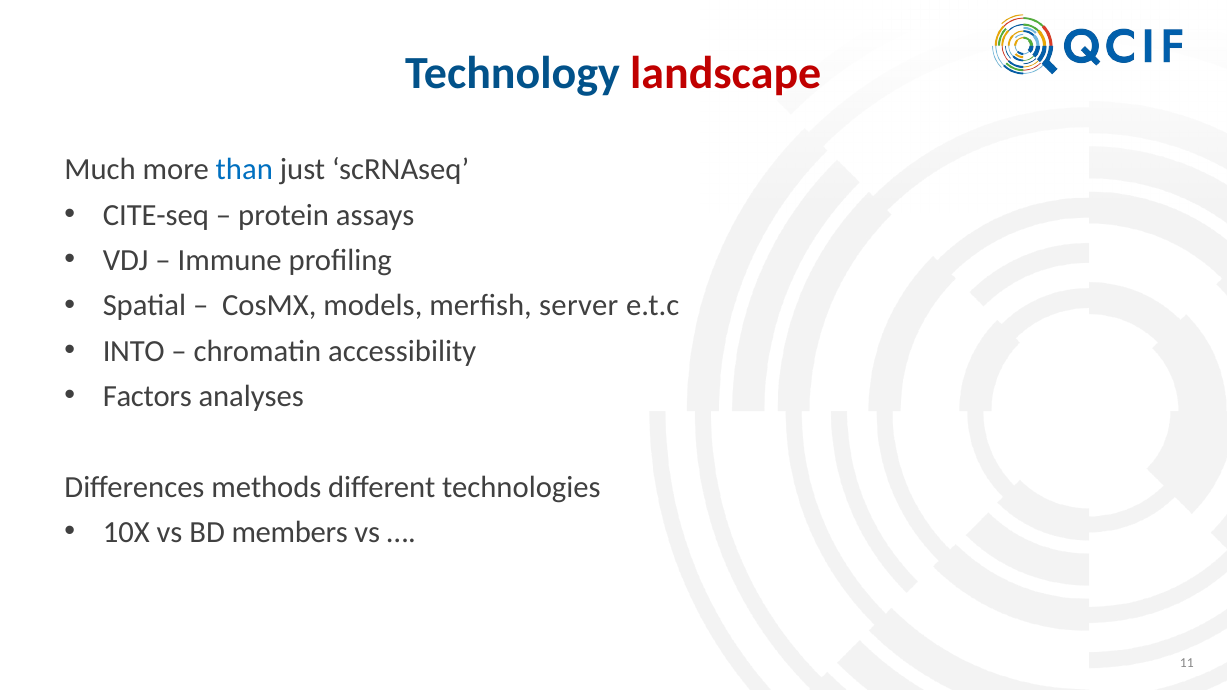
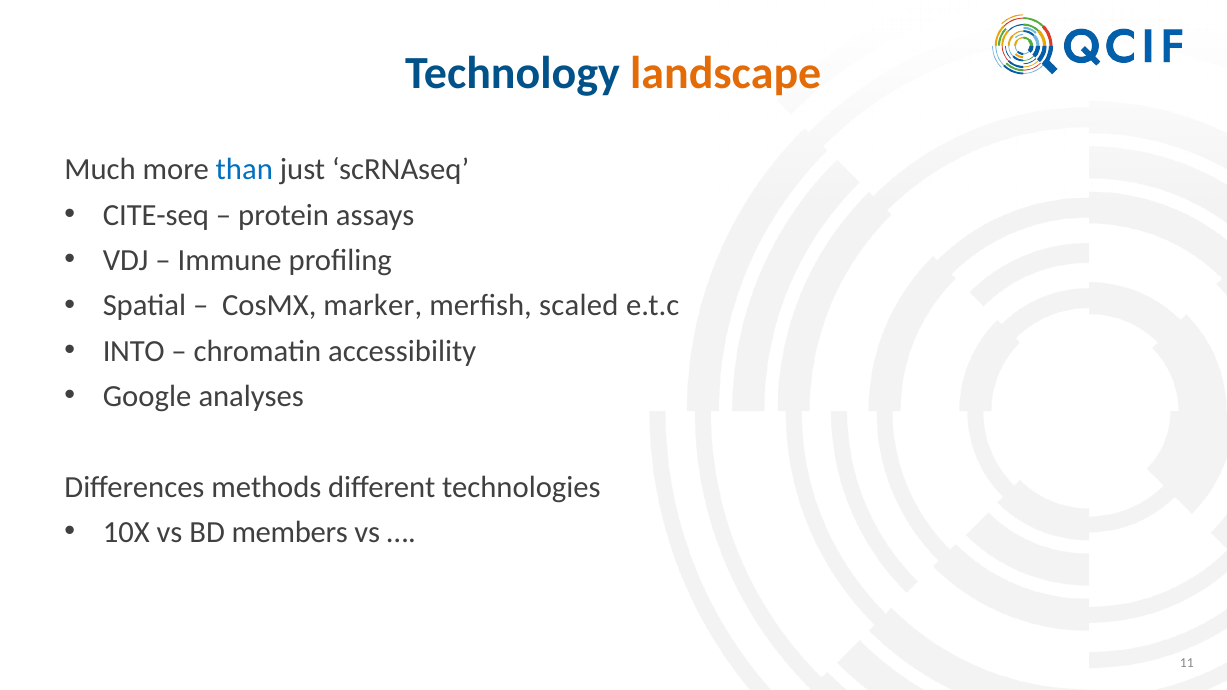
landscape colour: red -> orange
models: models -> marker
server: server -> scaled
Factors: Factors -> Google
